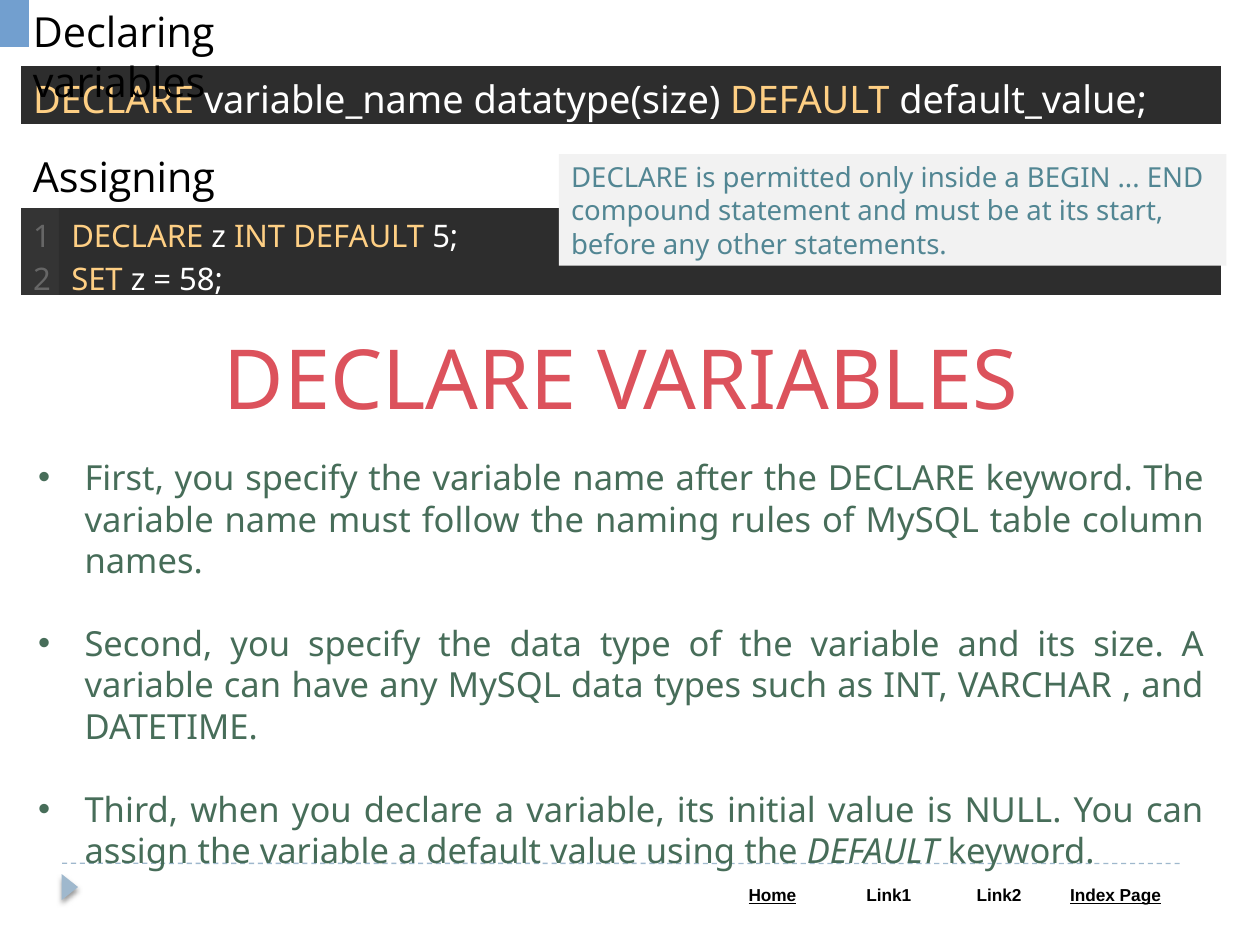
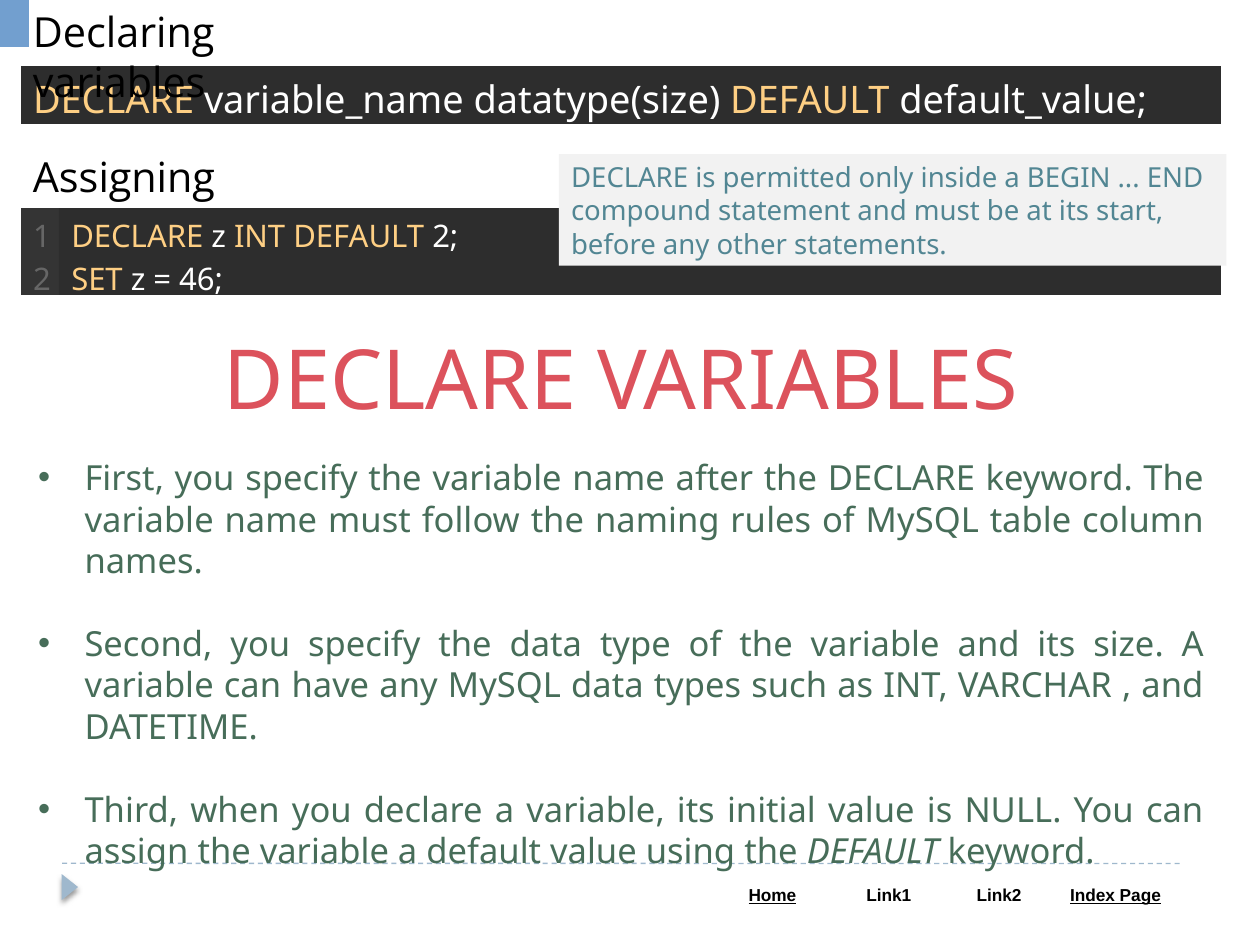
DEFAULT 5: 5 -> 2
58: 58 -> 46
